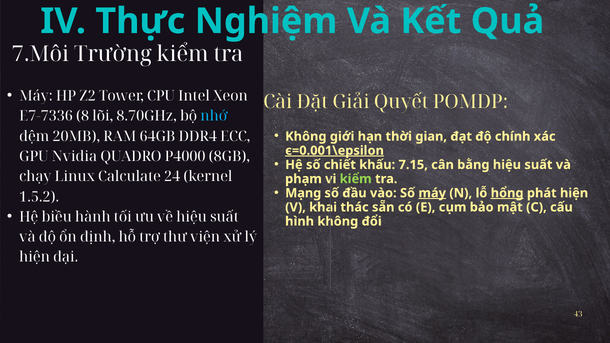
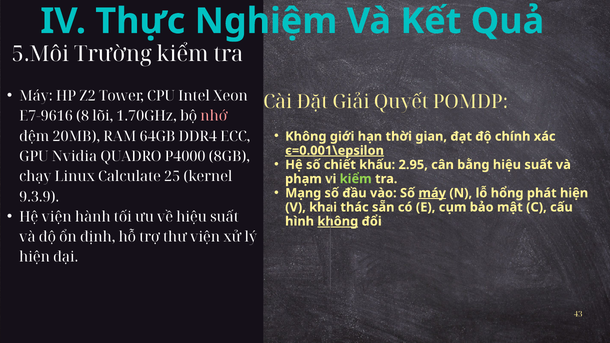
7.Môi: 7.Môi -> 5.Môi
E7-7336: E7-7336 -> E7-9616
8.70GHz: 8.70GHz -> 1.70GHz
nhớ colour: light blue -> pink
7.15: 7.15 -> 2.95
24: 24 -> 25
hổng underline: present -> none
1.5.2: 1.5.2 -> 9.3.9
Hệ biều: biều -> viện
không at (338, 221) underline: none -> present
